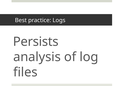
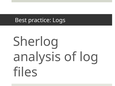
Persists: Persists -> Sherlog
